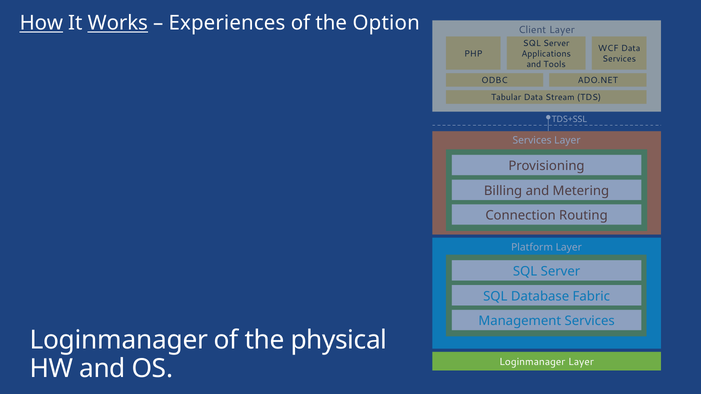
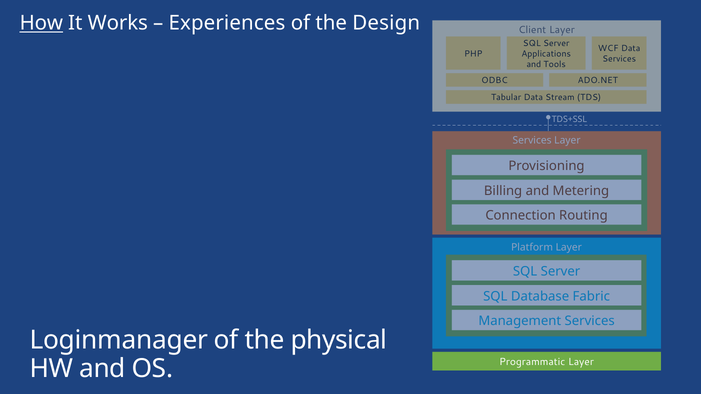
Works underline: present -> none
Option: Option -> Design
OS Loginmanager: Loginmanager -> Programmatic
